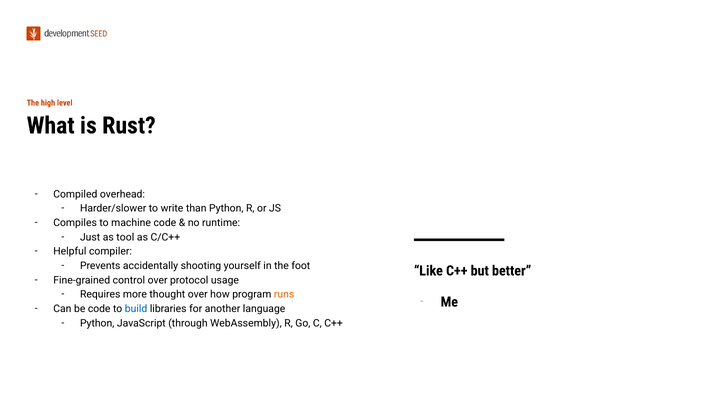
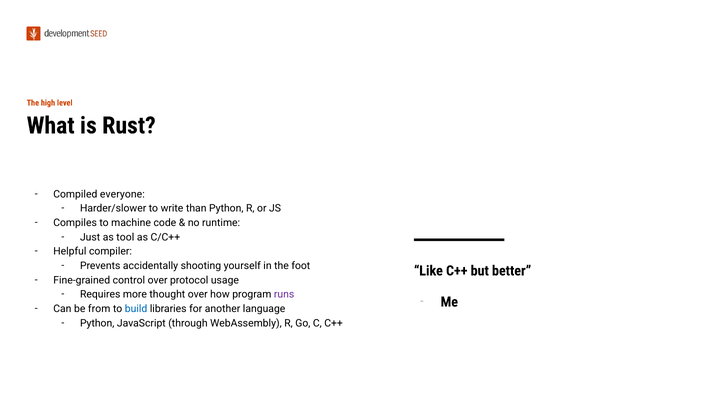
overhead: overhead -> everyone
runs colour: orange -> purple
be code: code -> from
